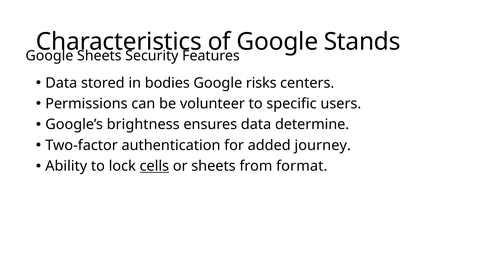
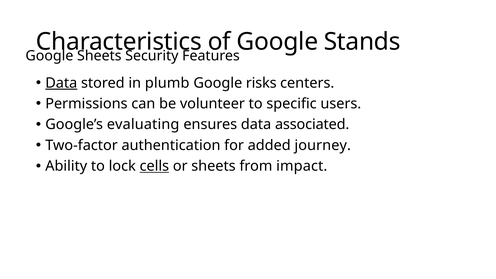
Data at (61, 83) underline: none -> present
bodies: bodies -> plumb
brightness: brightness -> evaluating
determine: determine -> associated
format: format -> impact
